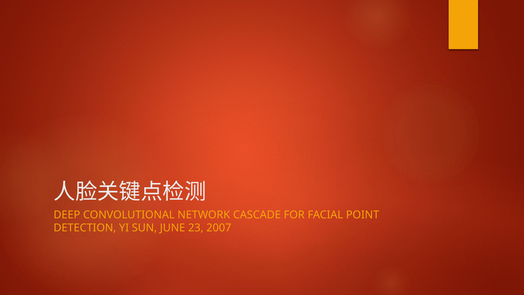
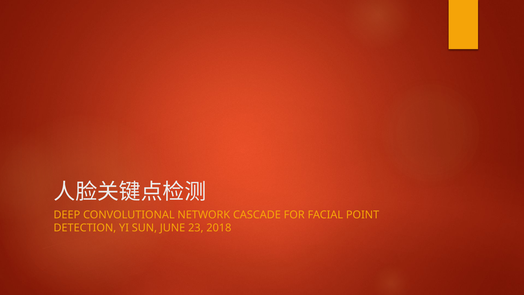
2007: 2007 -> 2018
